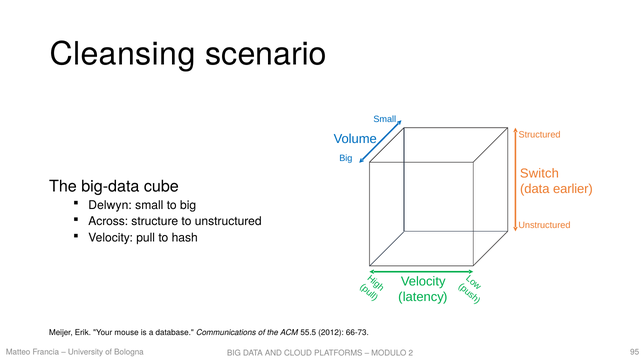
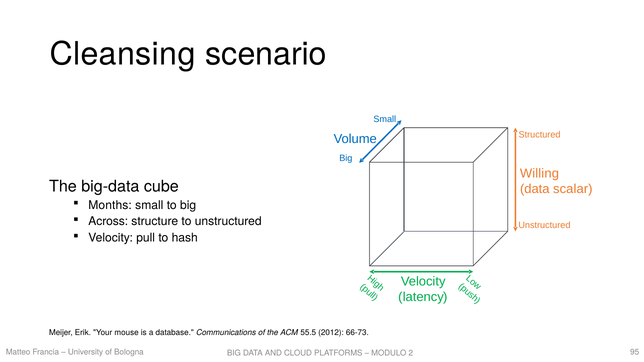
Switch: Switch -> Willing
earlier: earlier -> scalar
Delwyn: Delwyn -> Months
